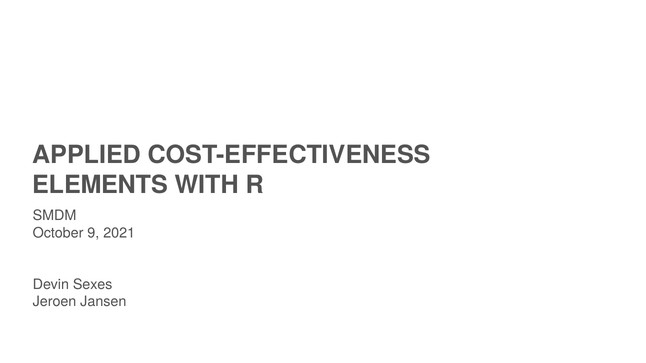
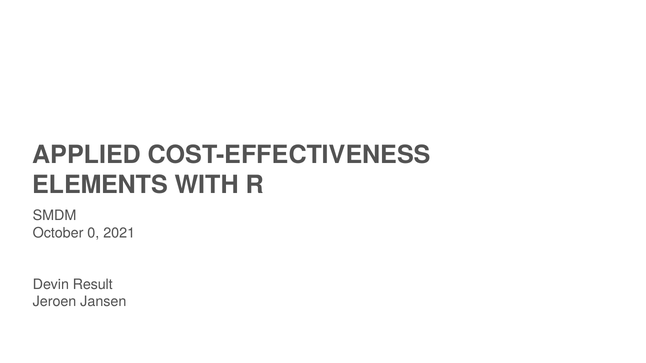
9: 9 -> 0
Sexes: Sexes -> Result
